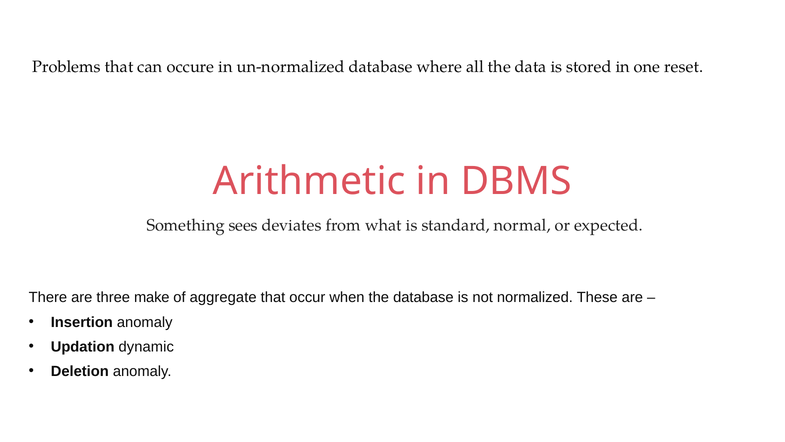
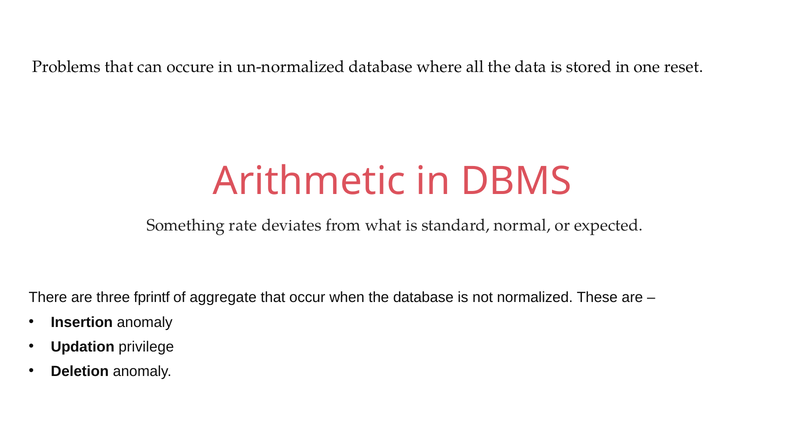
sees: sees -> rate
make: make -> fprintf
dynamic: dynamic -> privilege
